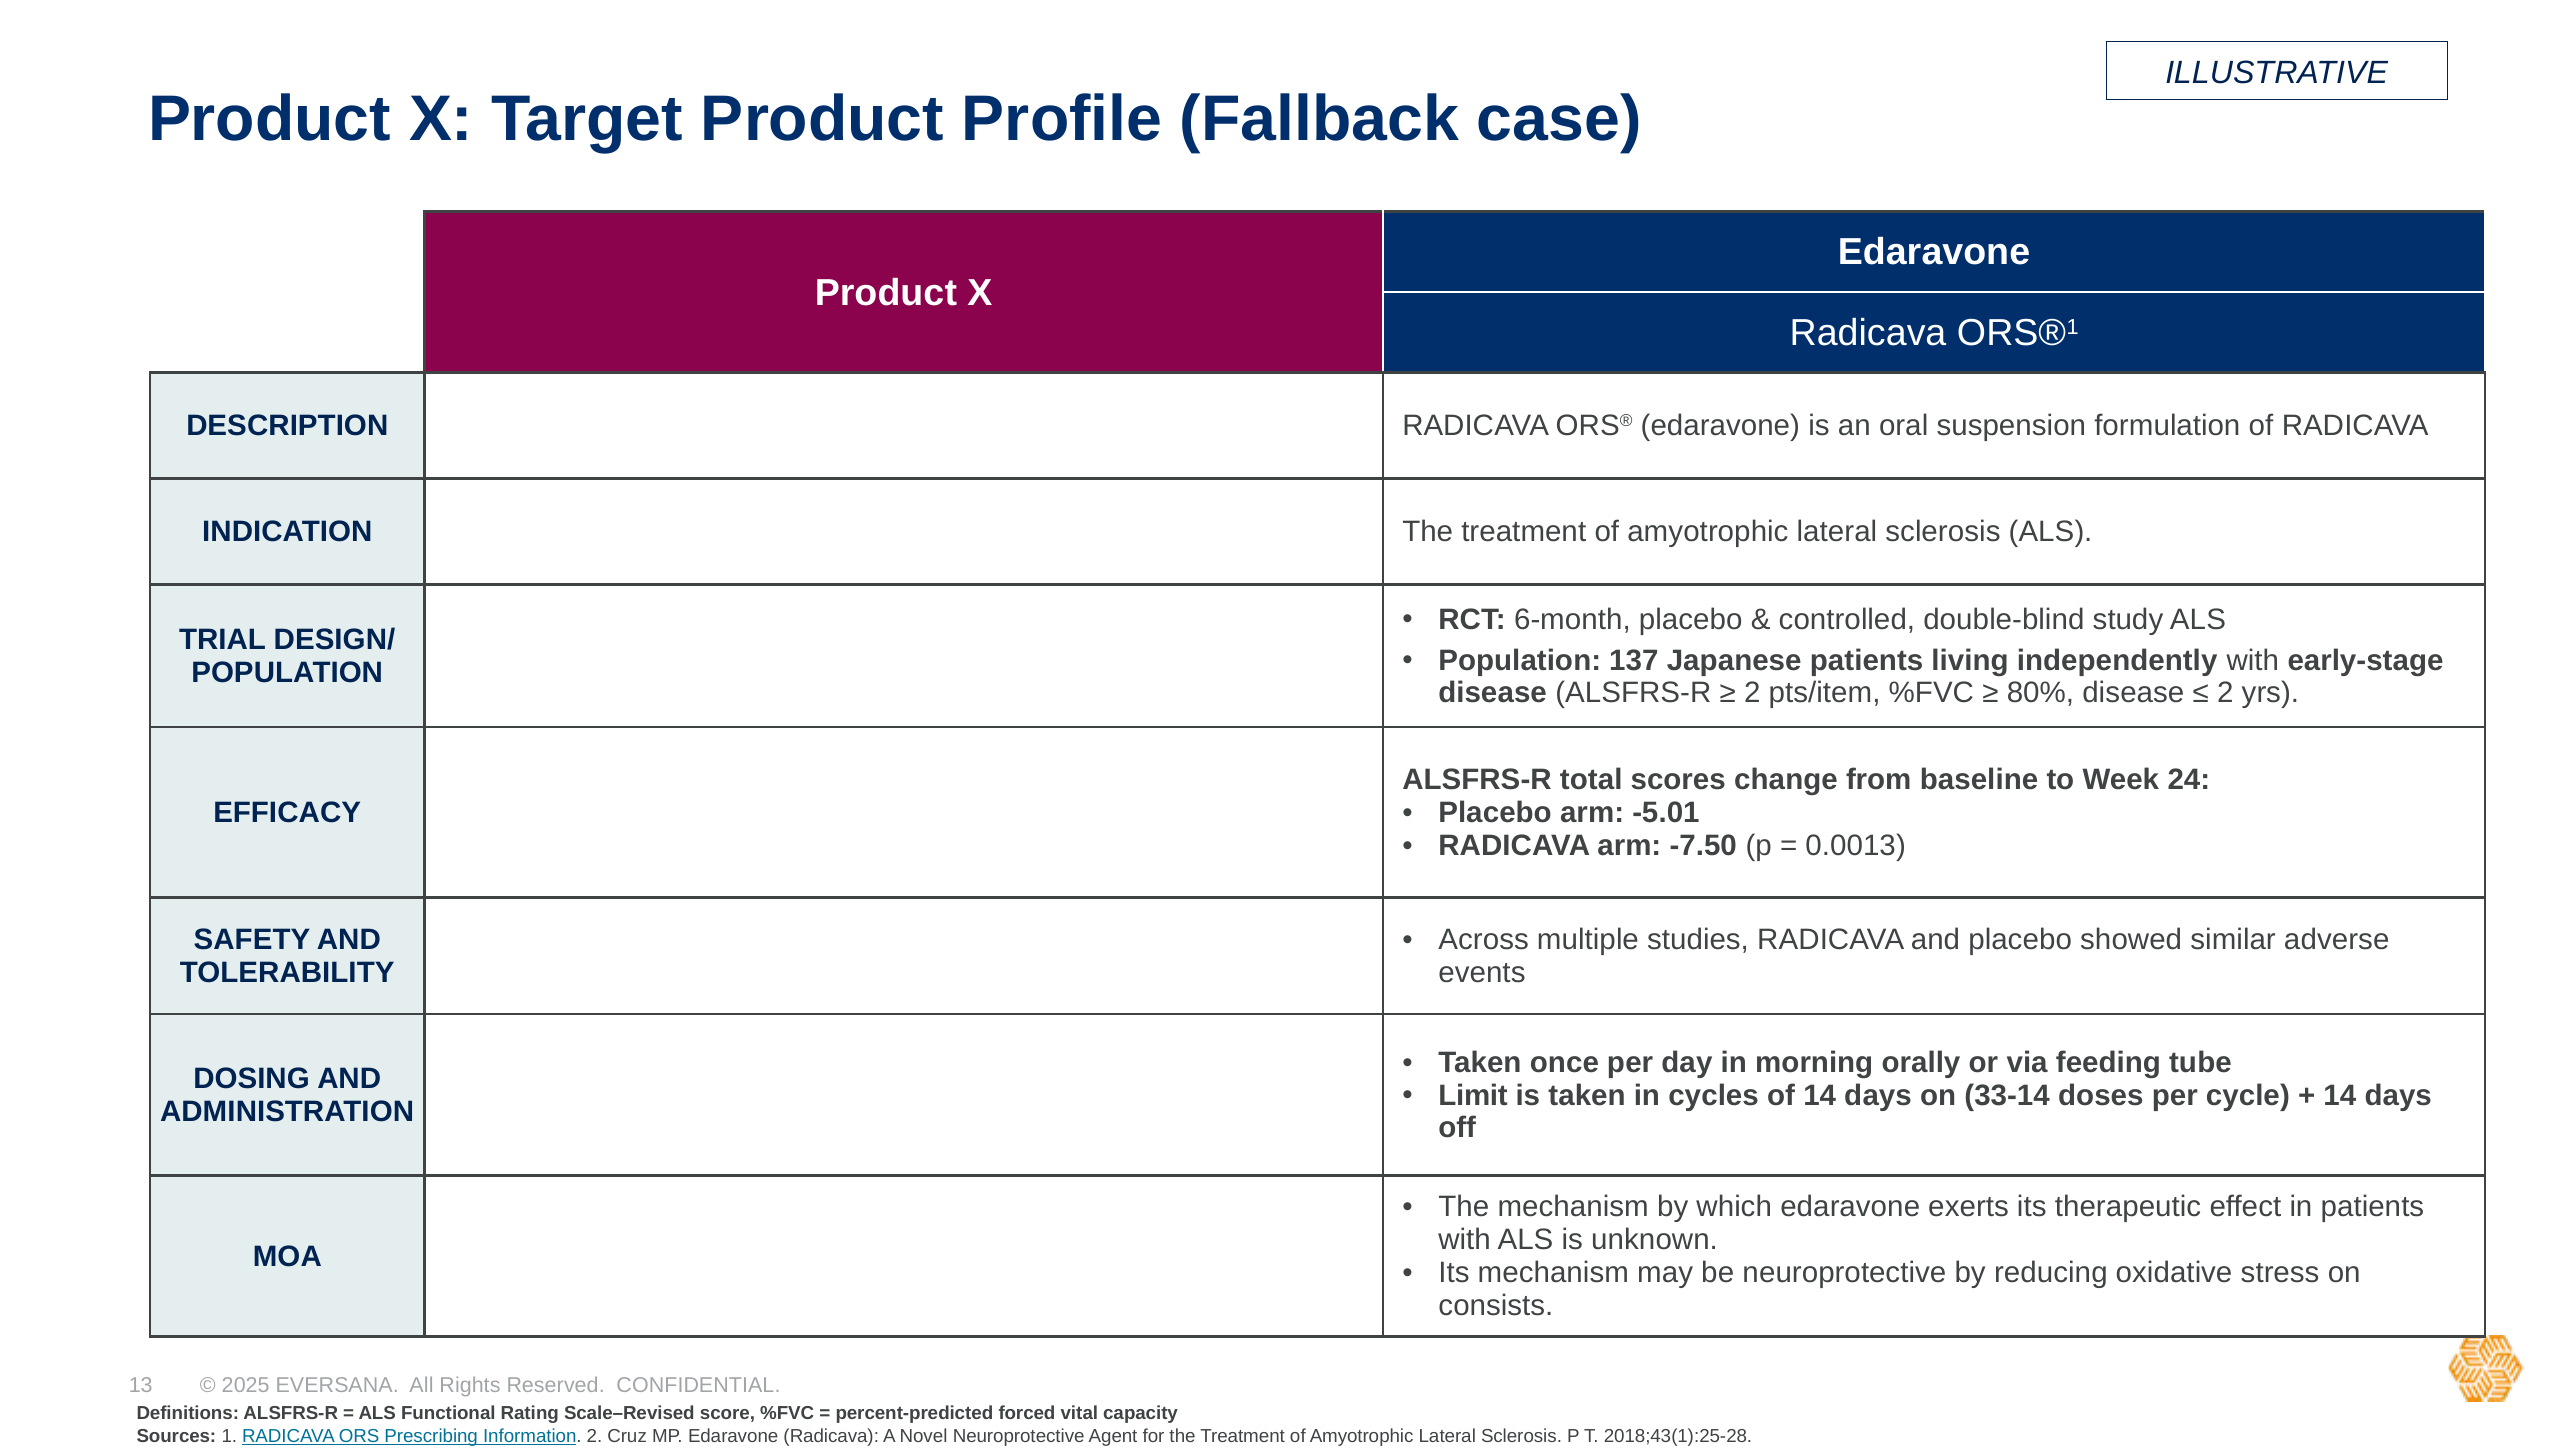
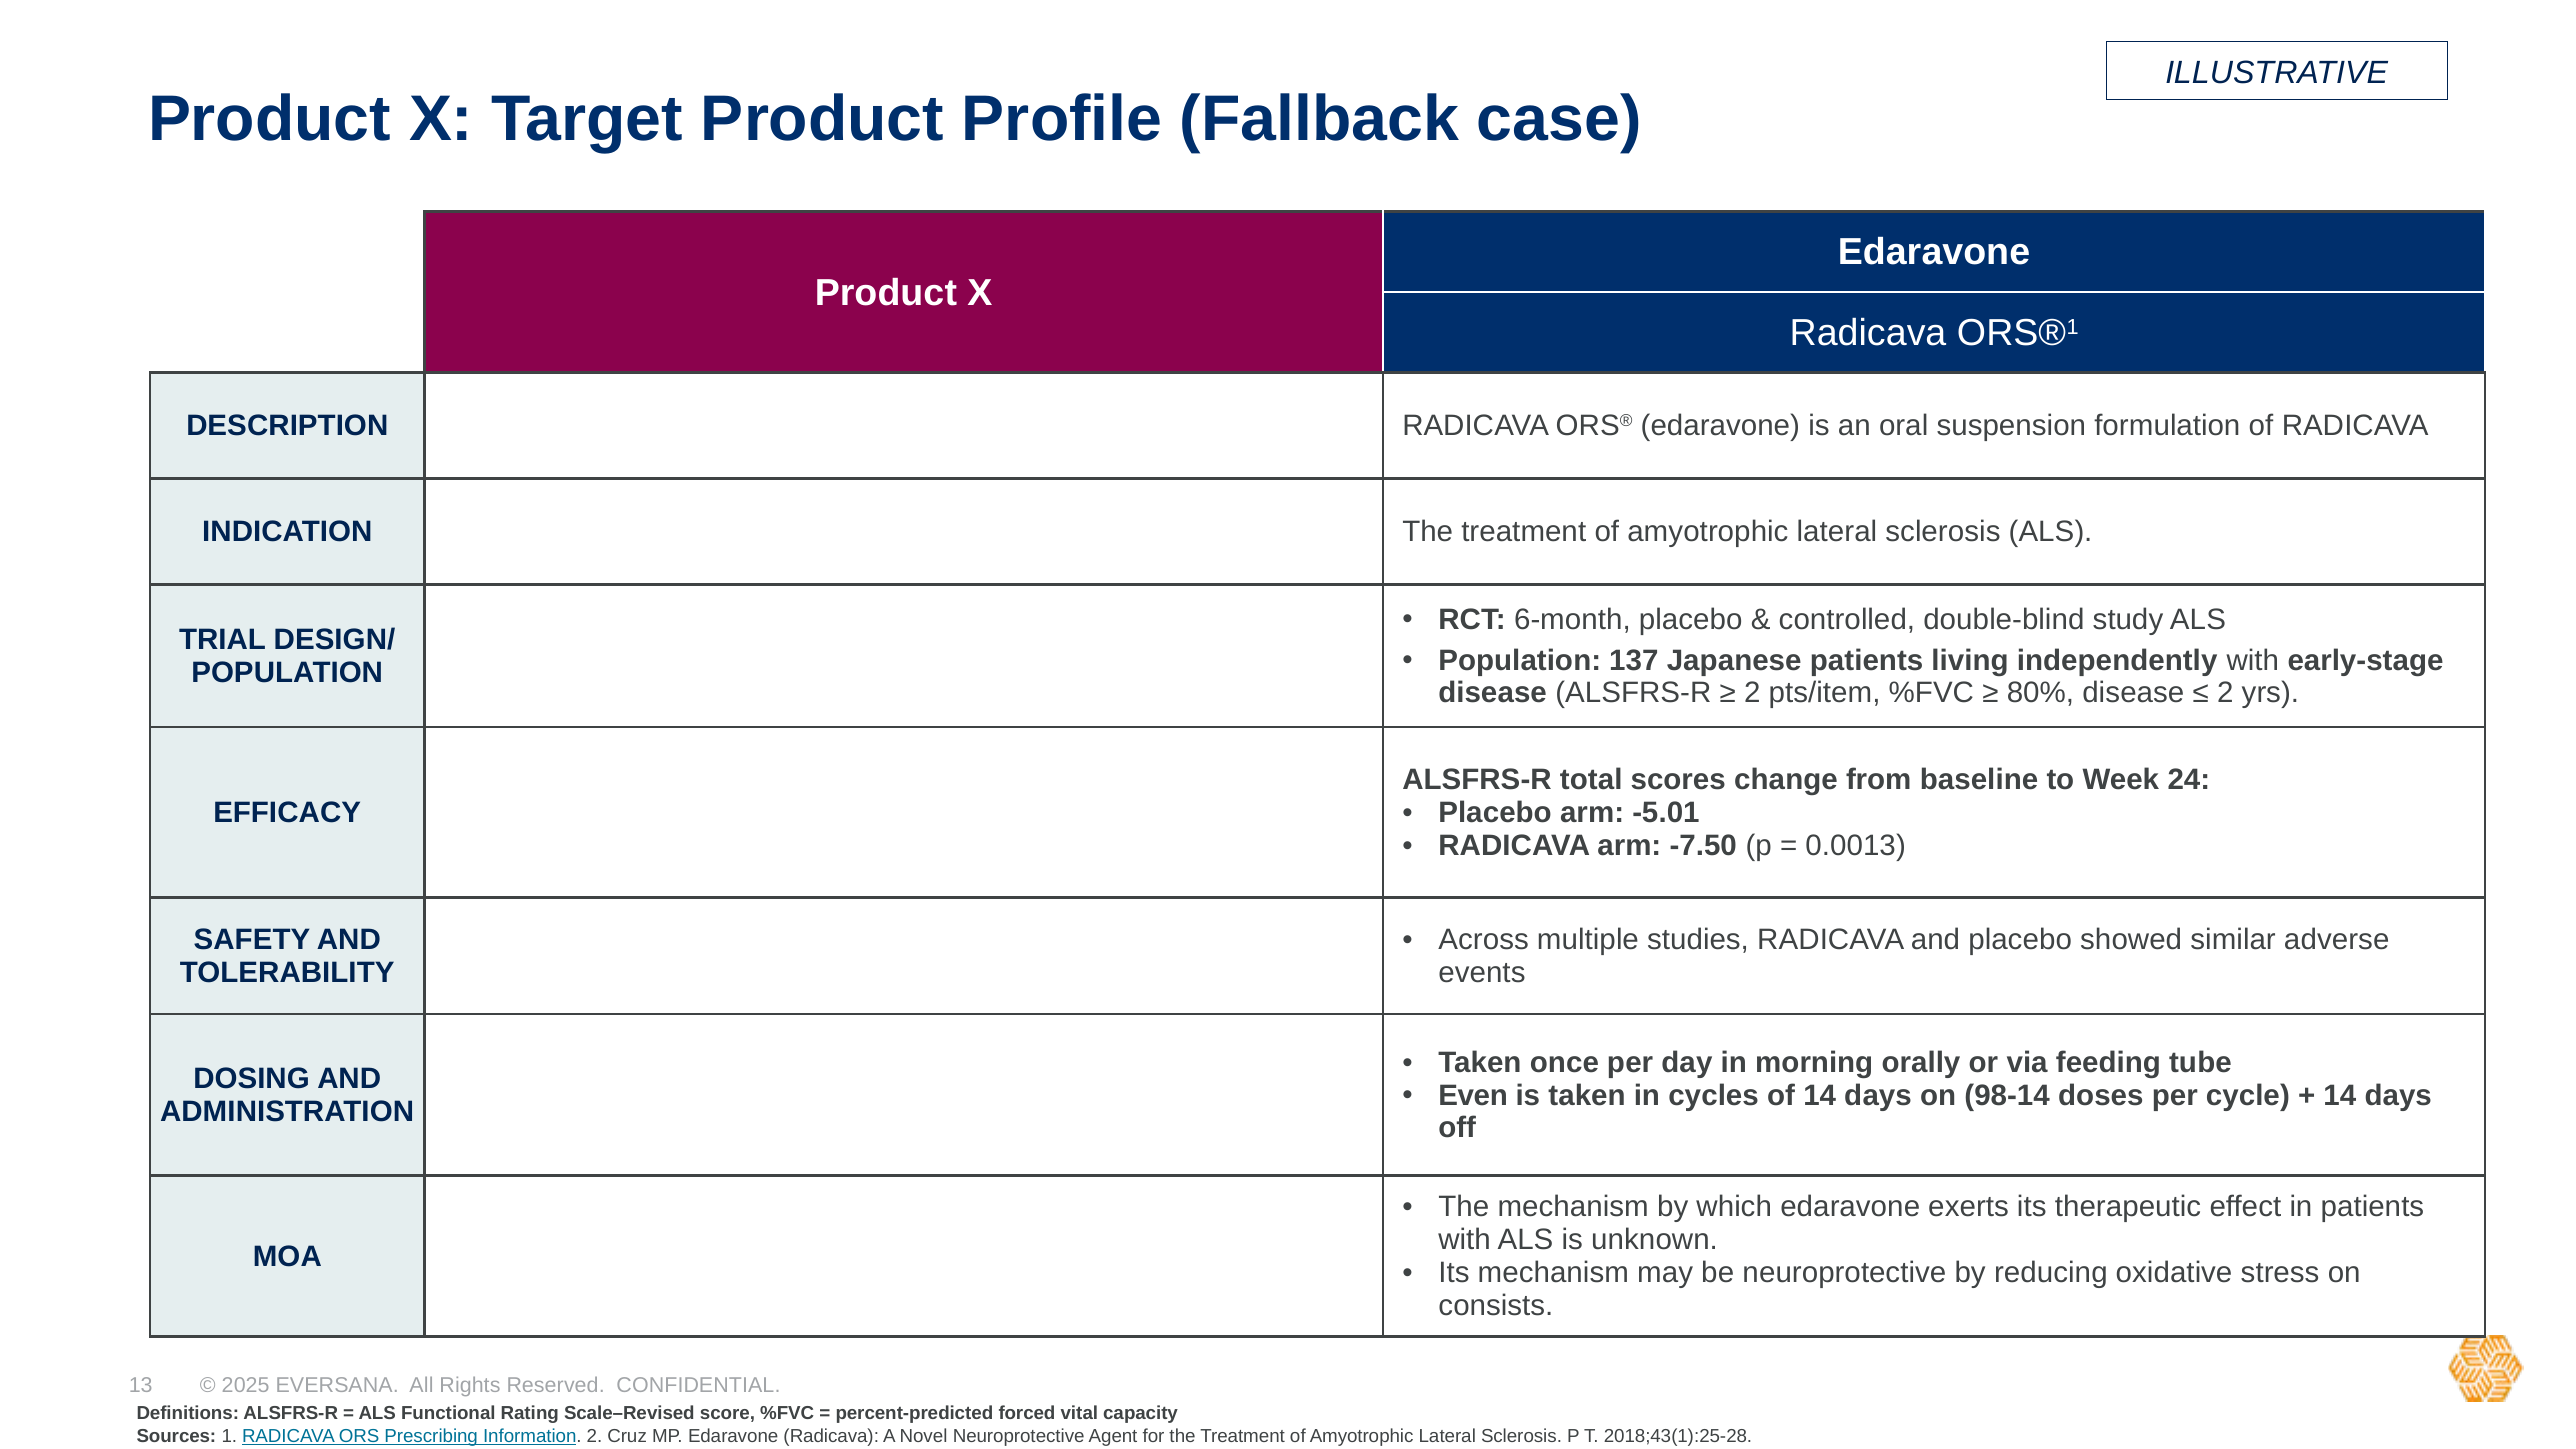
Limit: Limit -> Even
33-14: 33-14 -> 98-14
